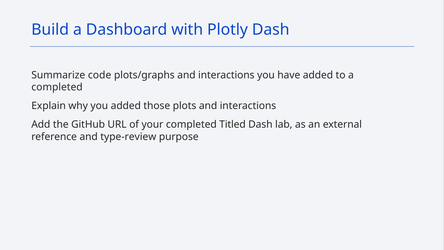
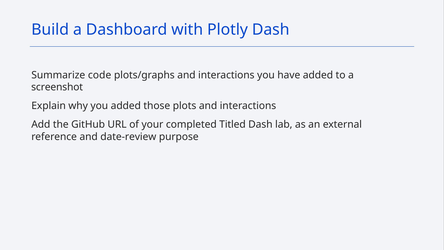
completed at (57, 87): completed -> screenshot
type-review: type-review -> date-review
